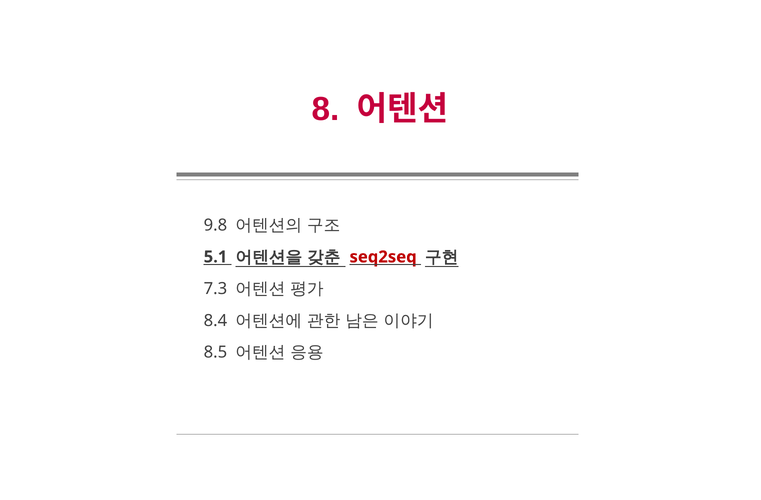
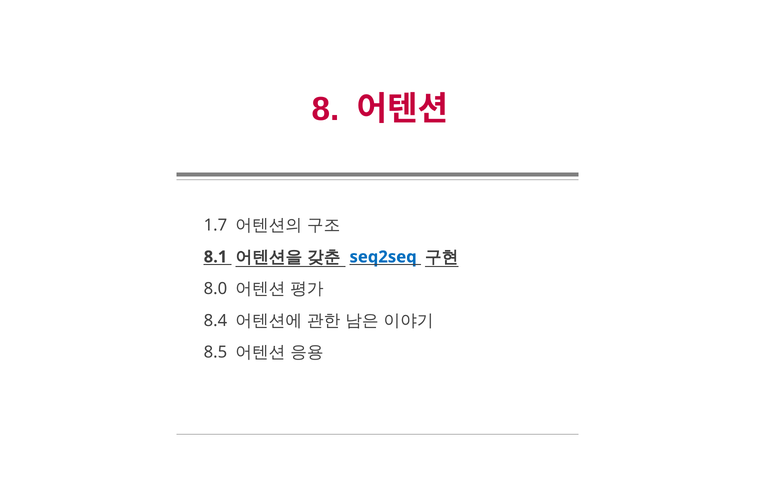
9.8: 9.8 -> 1.7
5.1: 5.1 -> 8.1
seq2seq colour: red -> blue
7.3: 7.3 -> 8.0
